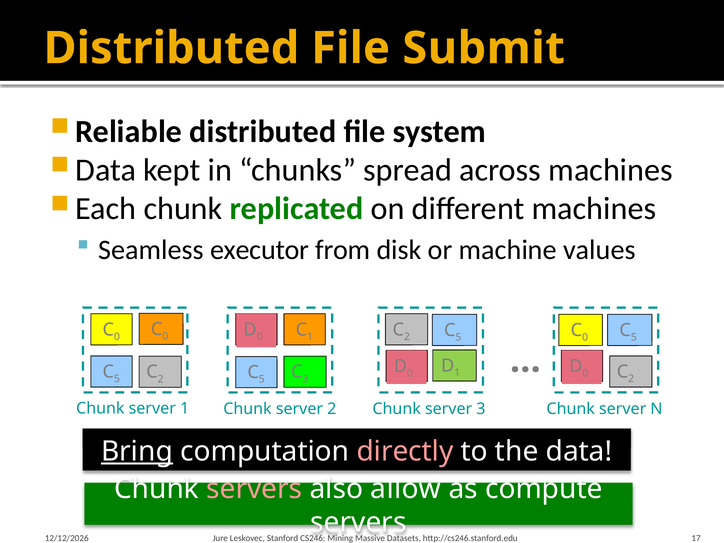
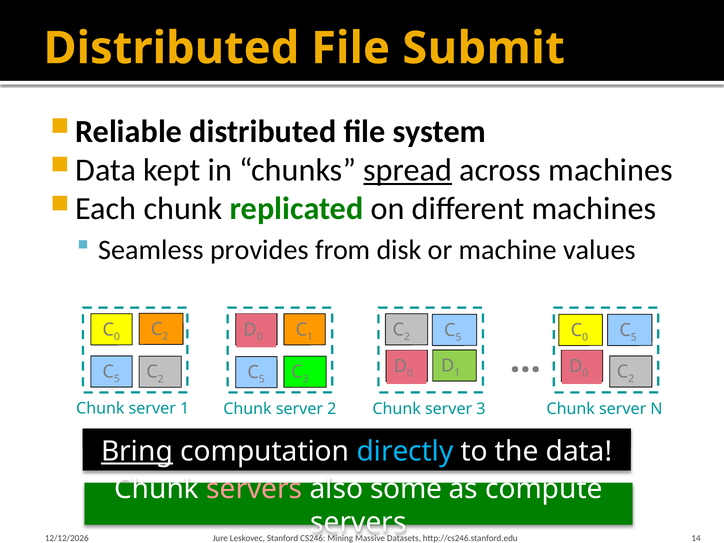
spread underline: none -> present
executor: executor -> provides
0 at (165, 336): 0 -> 2
directly colour: pink -> light blue
allow: allow -> some
17: 17 -> 14
